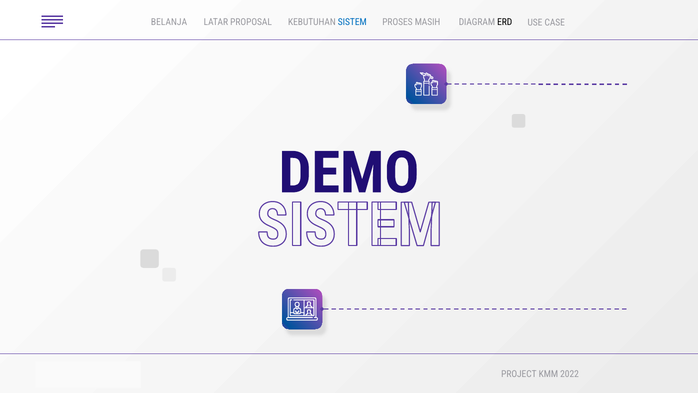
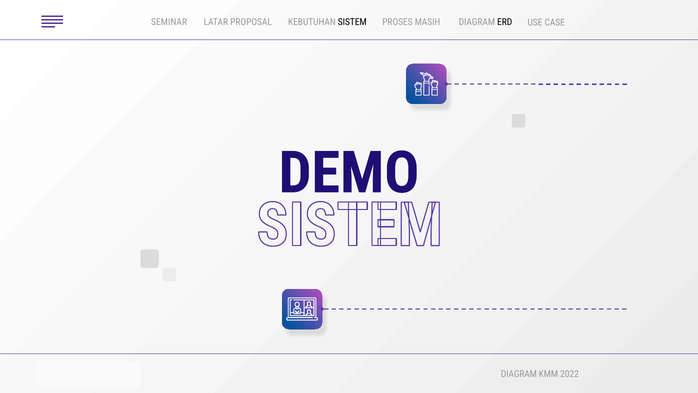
BELANJA: BELANJA -> SEMINAR
SISTEM colour: blue -> black
PROJECT at (519, 374): PROJECT -> DIAGRAM
